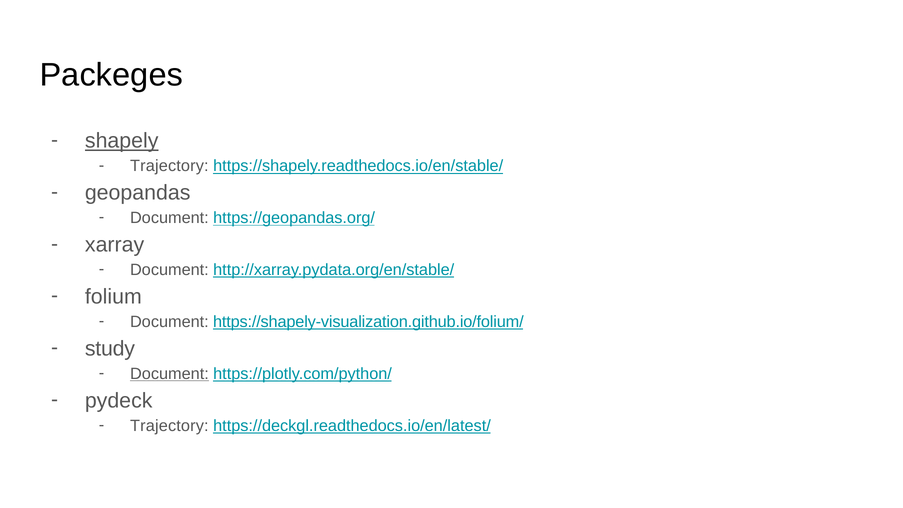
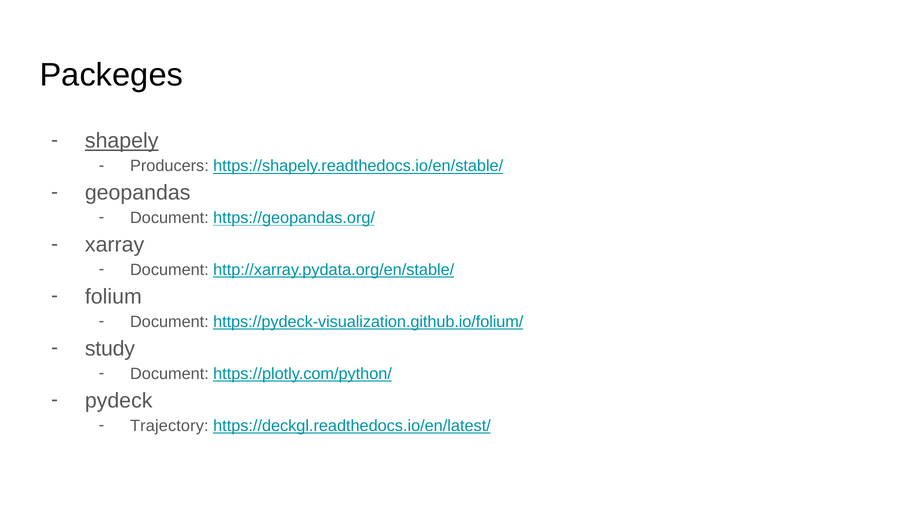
Trajectory at (169, 166): Trajectory -> Producers
https://shapely-visualization.github.io/folium/: https://shapely-visualization.github.io/folium/ -> https://pydeck-visualization.github.io/folium/
Document at (169, 374) underline: present -> none
